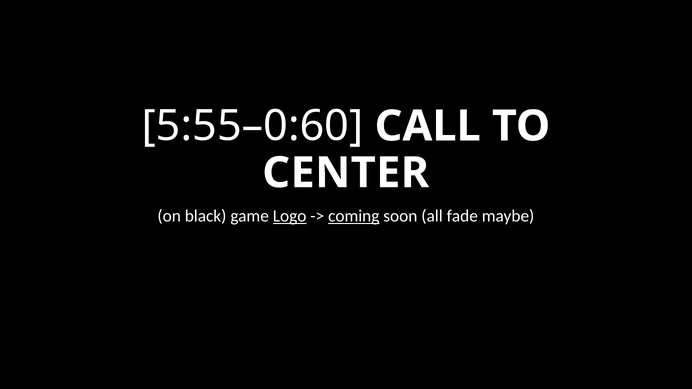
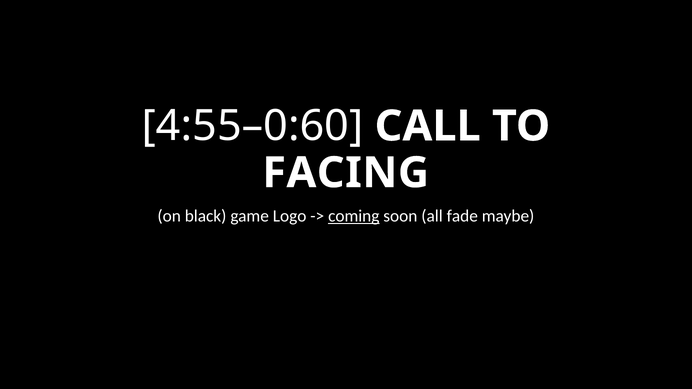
5:55–0:60: 5:55–0:60 -> 4:55–0:60
CENTER: CENTER -> FACING
Logo underline: present -> none
